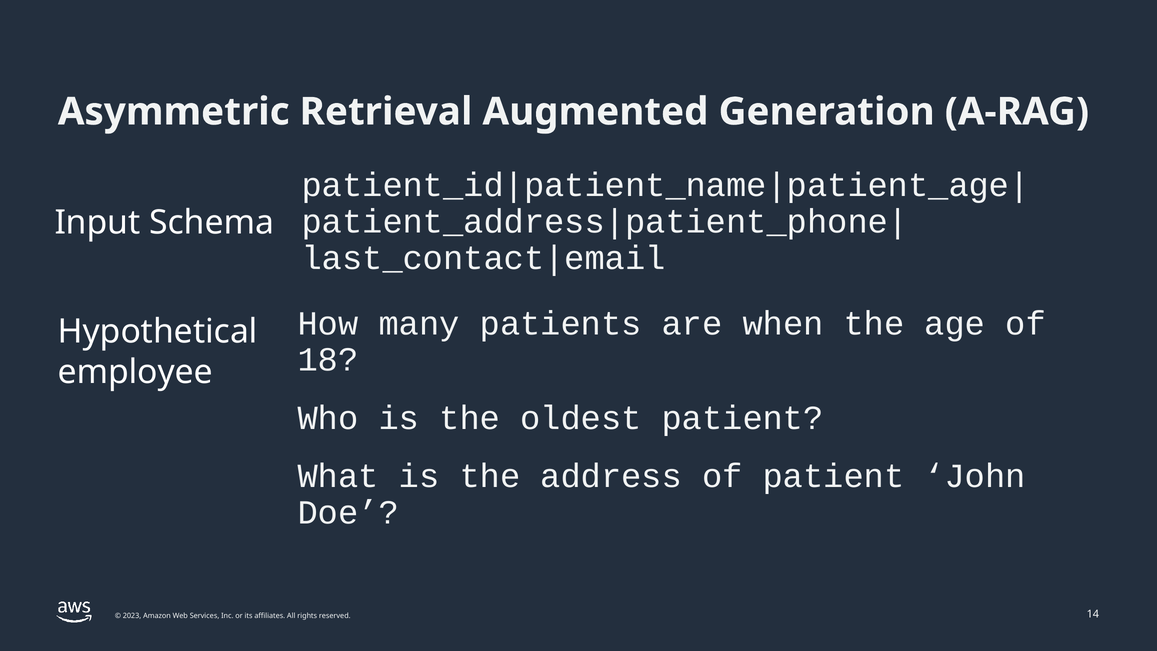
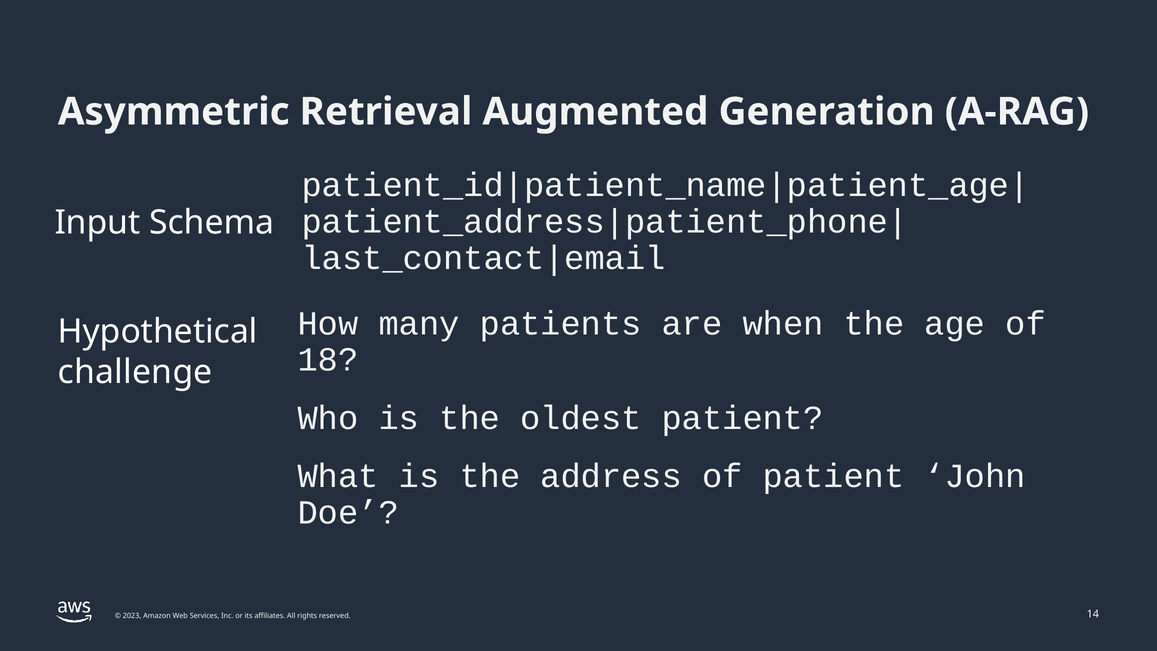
employee: employee -> challenge
